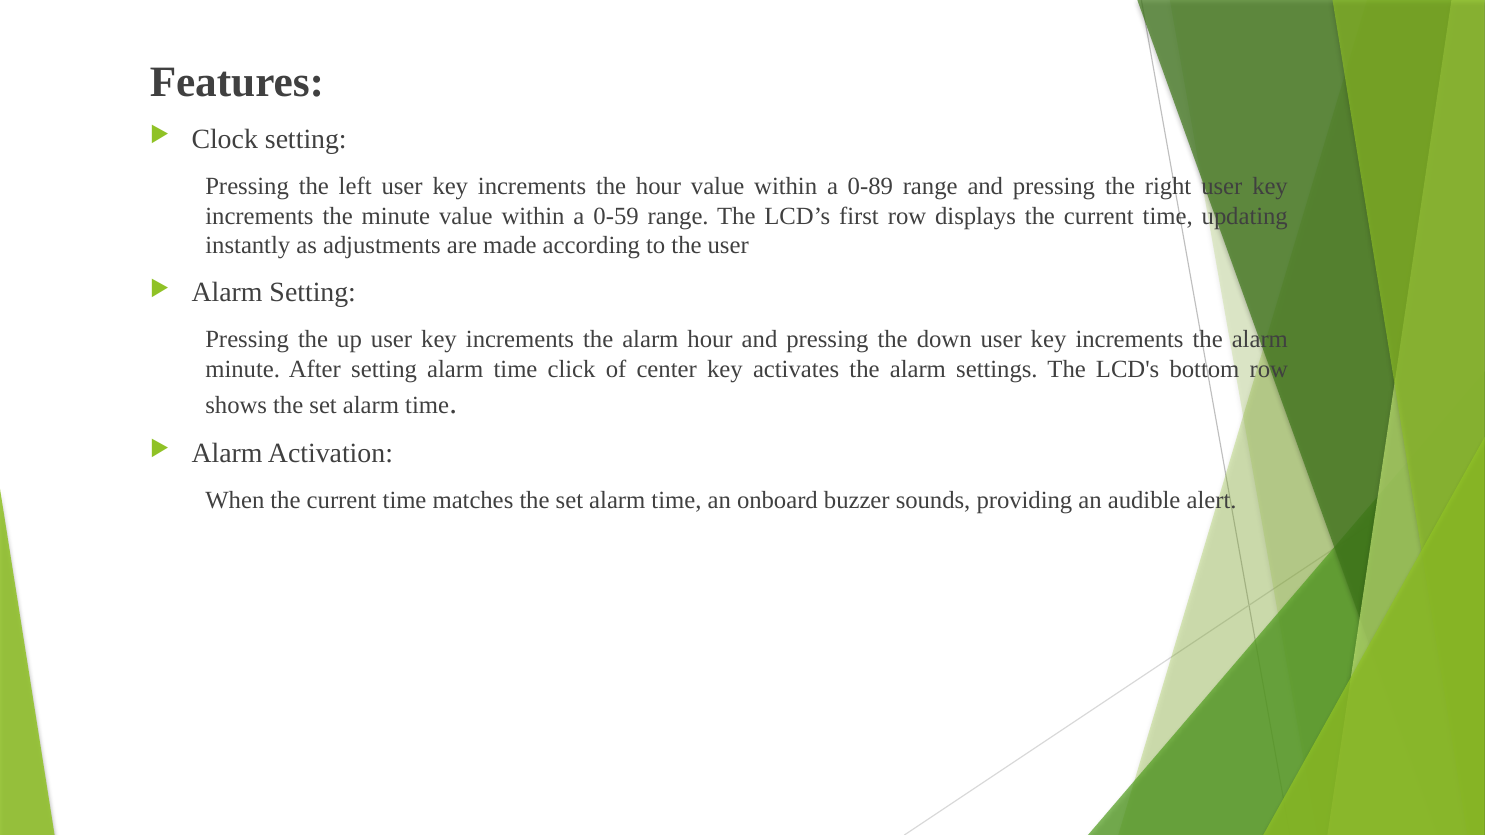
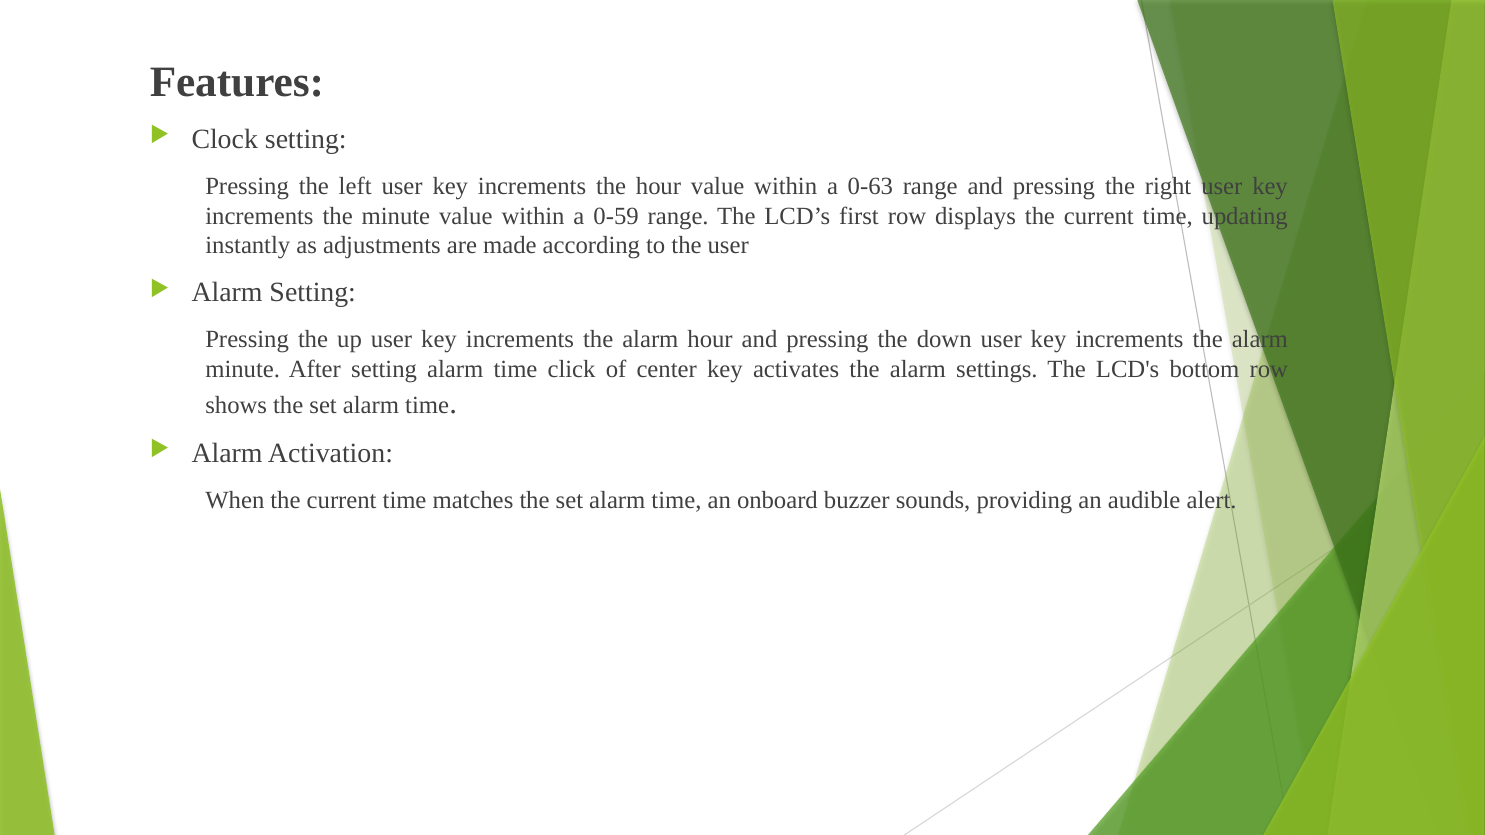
0-89: 0-89 -> 0-63
